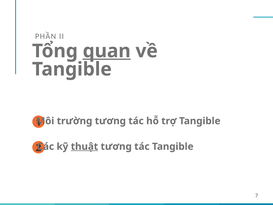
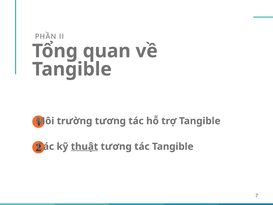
quan underline: present -> none
